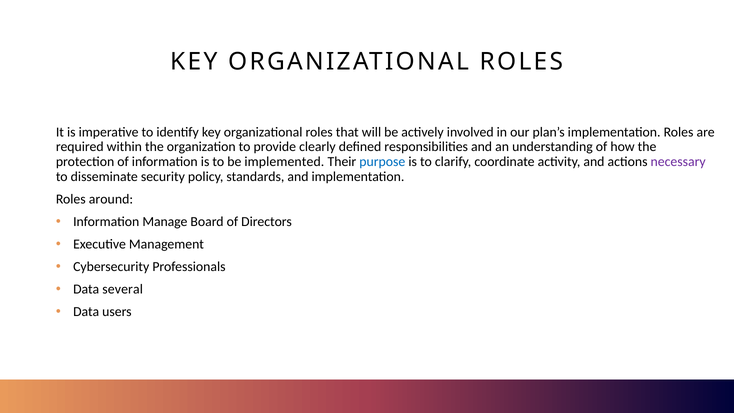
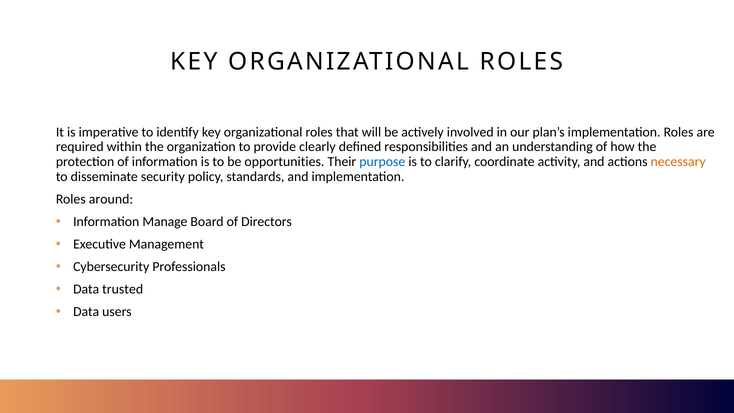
implemented: implemented -> opportunities
necessary colour: purple -> orange
several: several -> trusted
